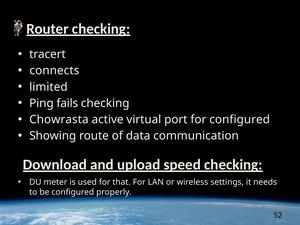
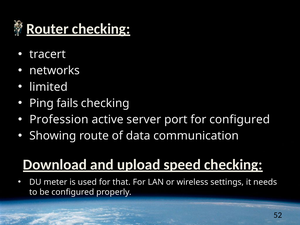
connects: connects -> networks
Chowrasta: Chowrasta -> Profession
virtual: virtual -> server
